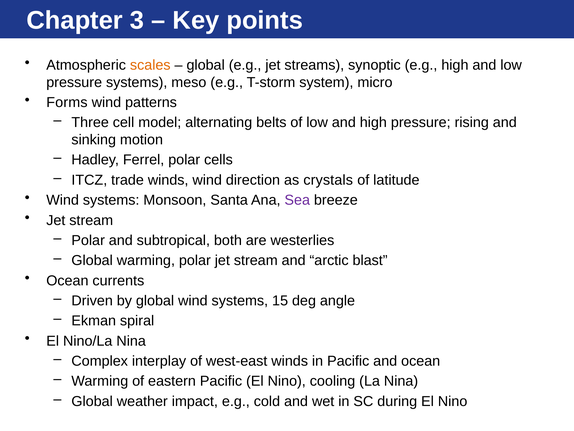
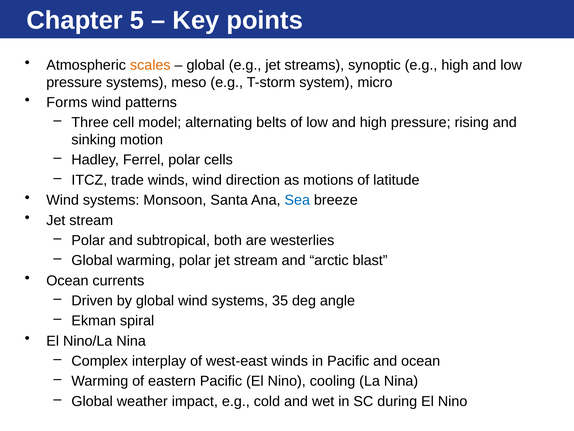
3: 3 -> 5
crystals: crystals -> motions
Sea colour: purple -> blue
15: 15 -> 35
